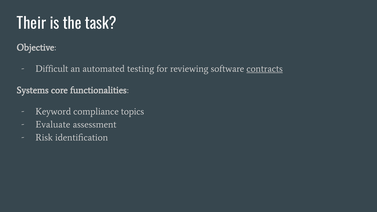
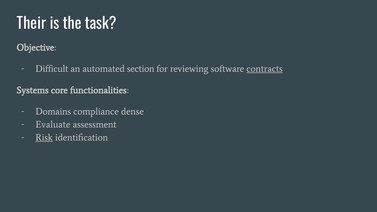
testing: testing -> section
Keyword: Keyword -> Domains
topics: topics -> dense
Risk underline: none -> present
